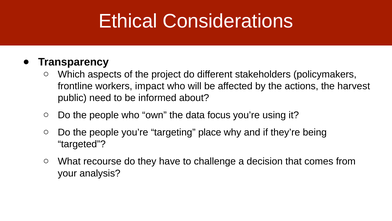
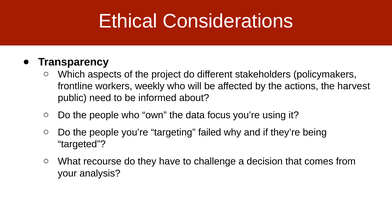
impact: impact -> weekly
place: place -> failed
